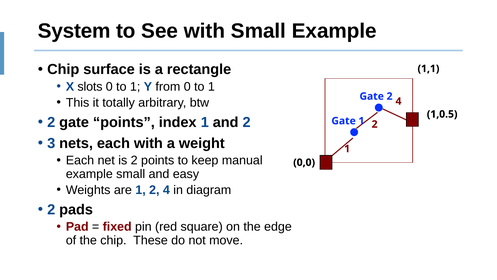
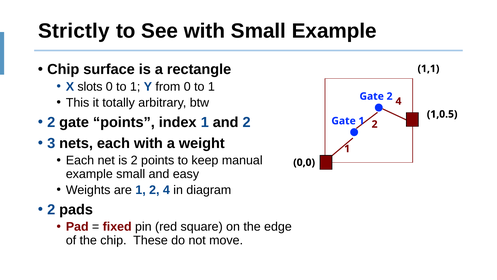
System: System -> Strictly
